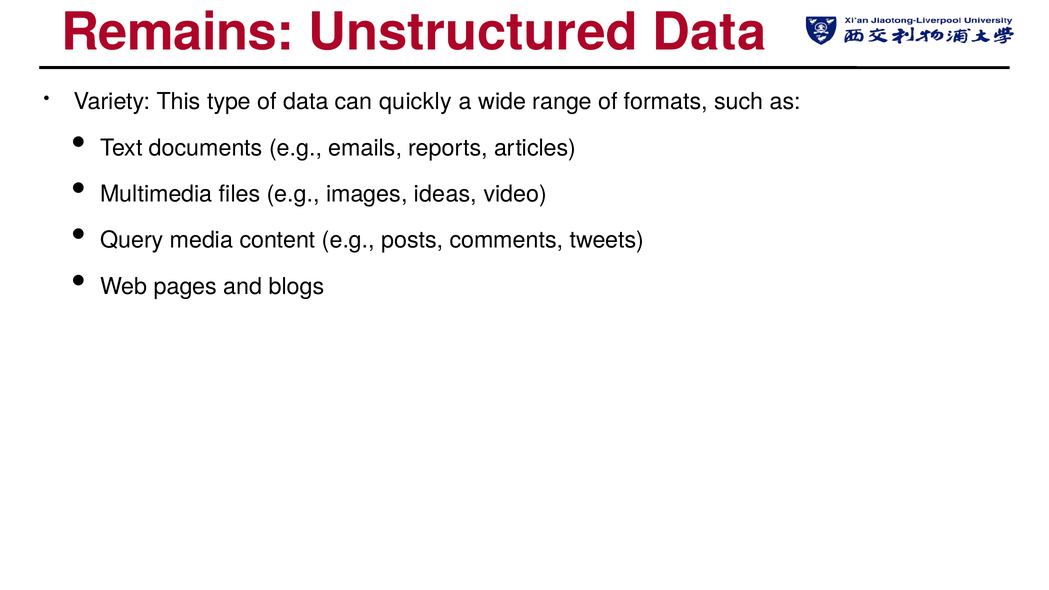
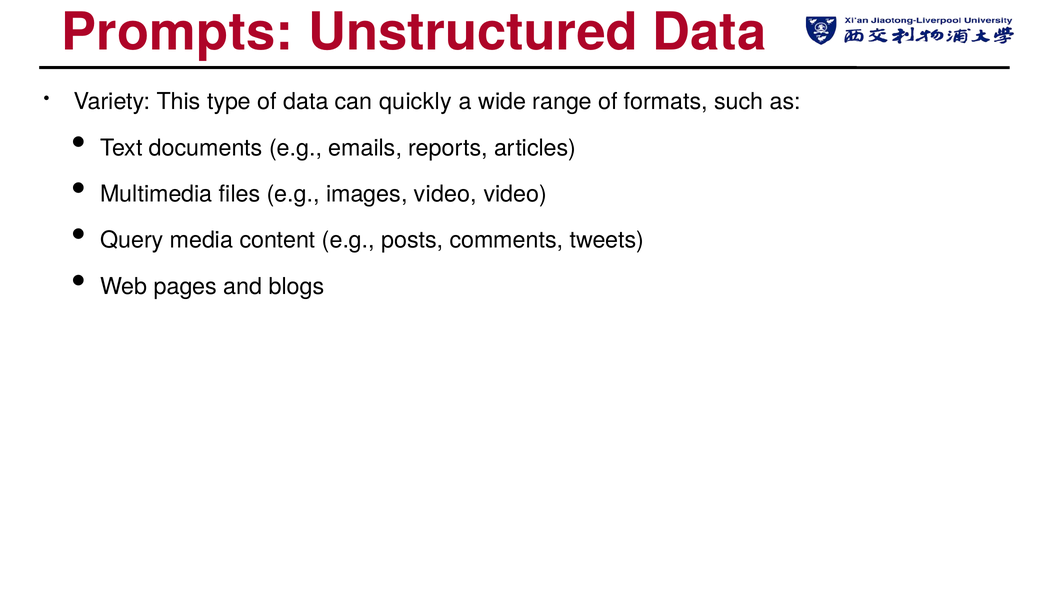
Remains: Remains -> Prompts
images ideas: ideas -> video
